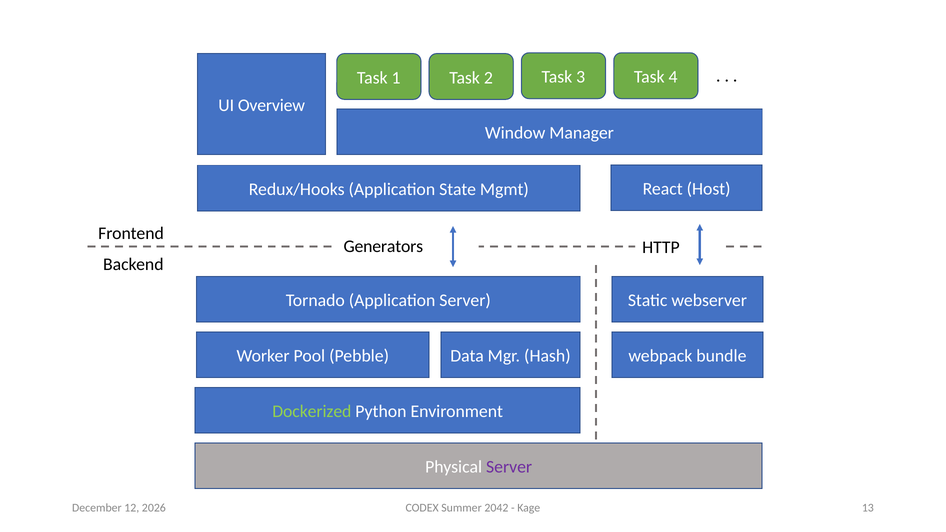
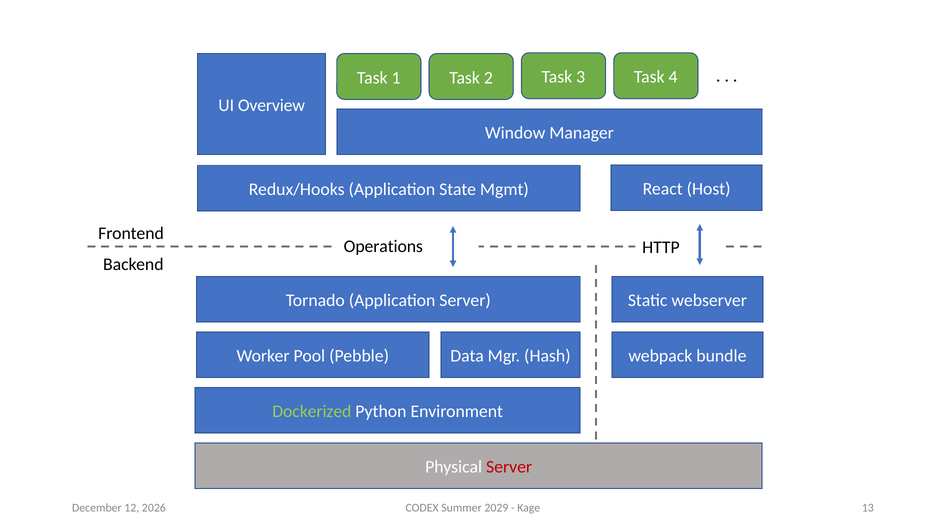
Generators: Generators -> Operations
Server at (509, 467) colour: purple -> red
2042: 2042 -> 2029
